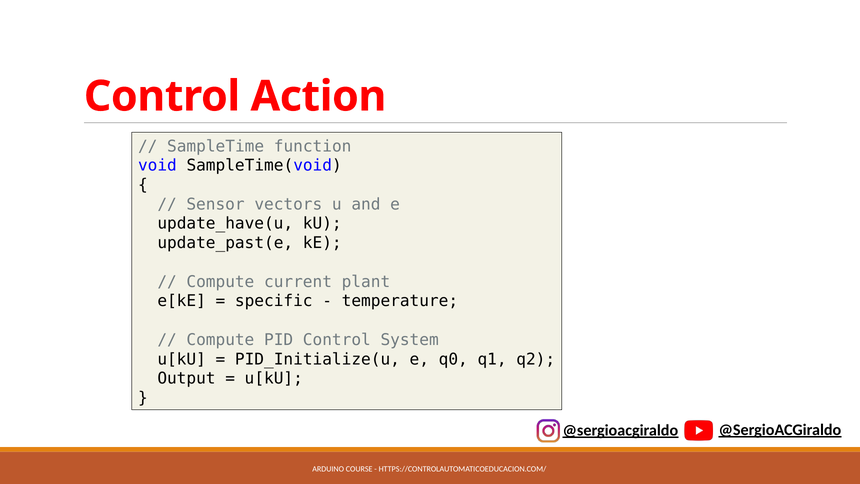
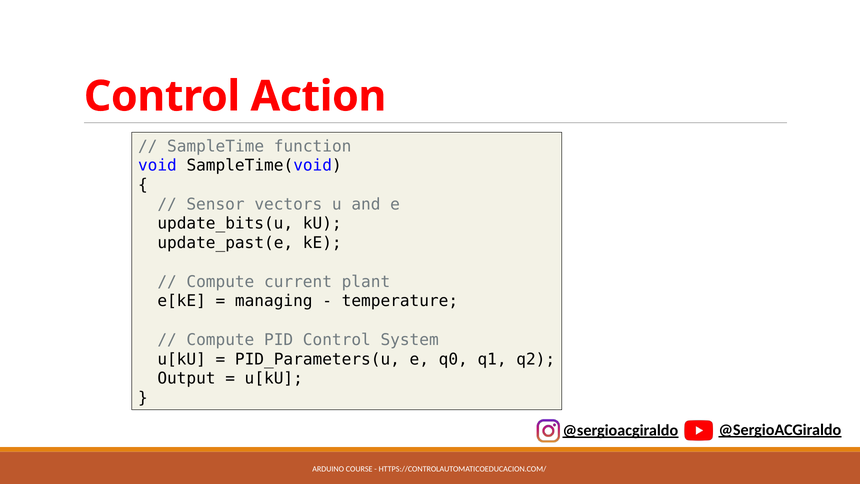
update_have(u: update_have(u -> update_bits(u
specific: specific -> managing
PID_Initialize(u: PID_Initialize(u -> PID_Parameters(u
